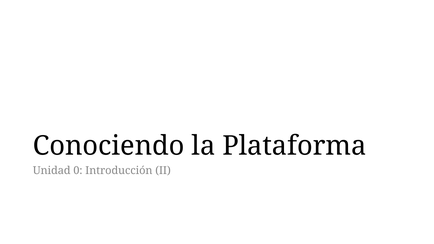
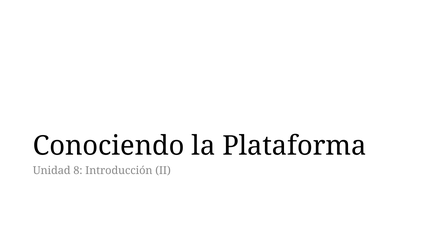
0: 0 -> 8
